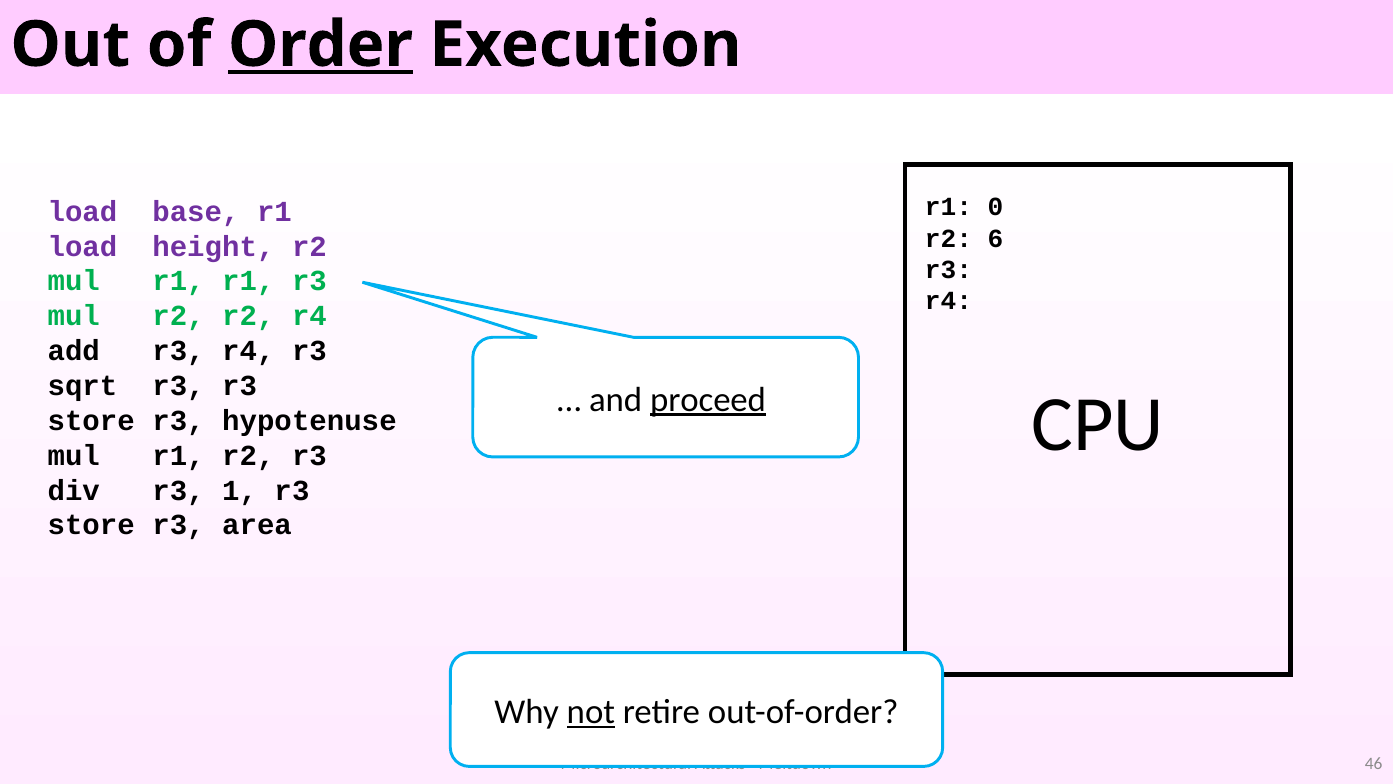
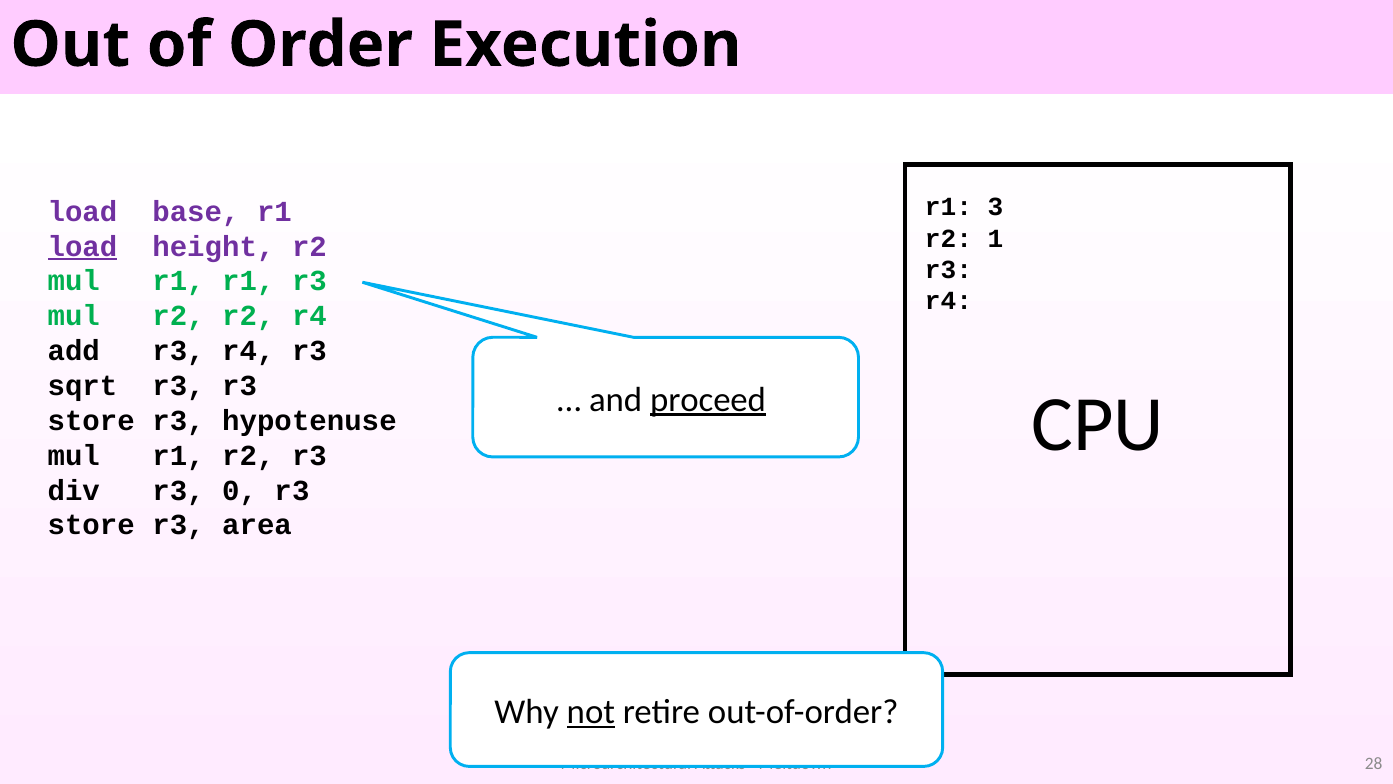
Order underline: present -> none
0: 0 -> 3
6: 6 -> 1
load at (82, 246) underline: none -> present
1: 1 -> 0
46: 46 -> 28
